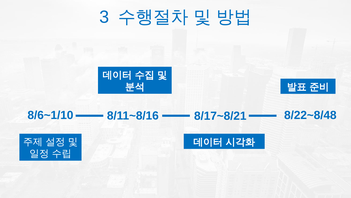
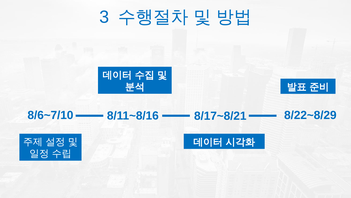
8/6~1/10: 8/6~1/10 -> 8/6~7/10
8/22~8/48: 8/22~8/48 -> 8/22~8/29
